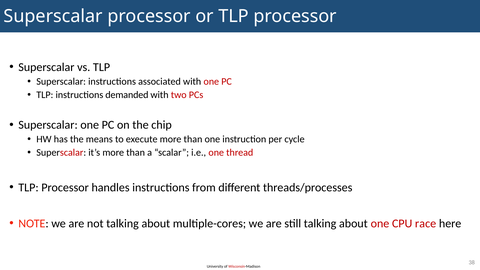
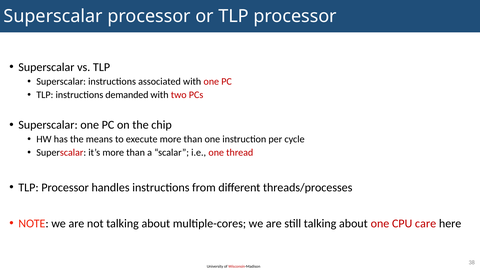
race: race -> care
